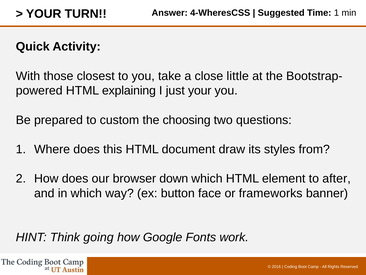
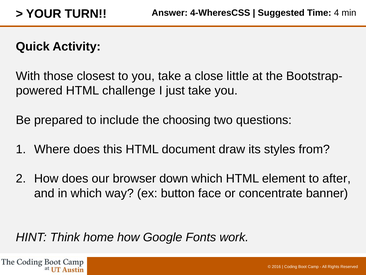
Time 1: 1 -> 4
explaining: explaining -> challenge
just your: your -> take
custom: custom -> include
frameworks: frameworks -> concentrate
going: going -> home
